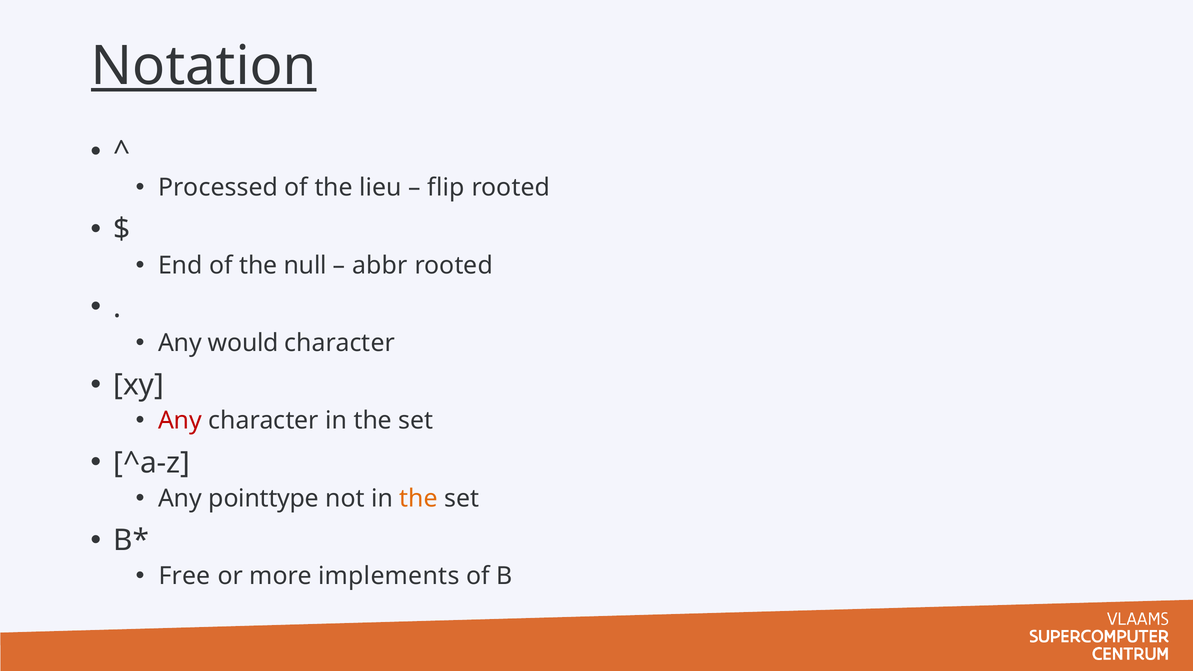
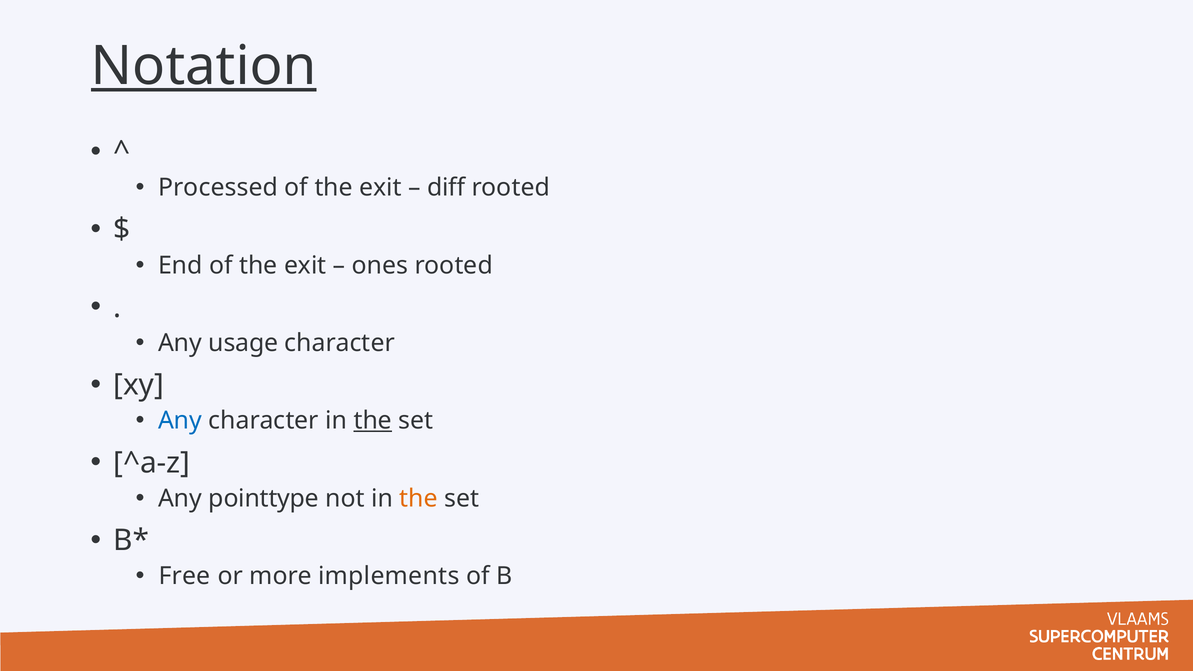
lieu at (381, 188): lieu -> exit
flip: flip -> diff
End of the null: null -> exit
abbr: abbr -> ones
would: would -> usage
Any at (180, 421) colour: red -> blue
the at (373, 421) underline: none -> present
